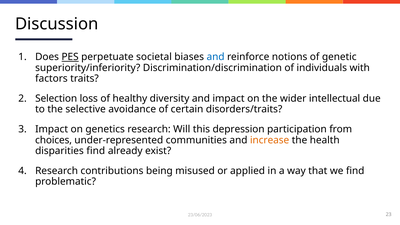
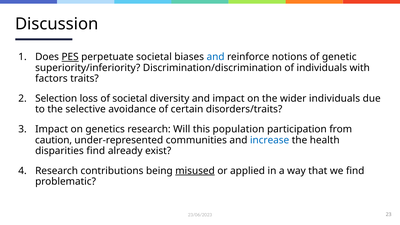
of healthy: healthy -> societal
wider intellectual: intellectual -> individuals
depression: depression -> population
choices: choices -> caution
increase colour: orange -> blue
misused underline: none -> present
